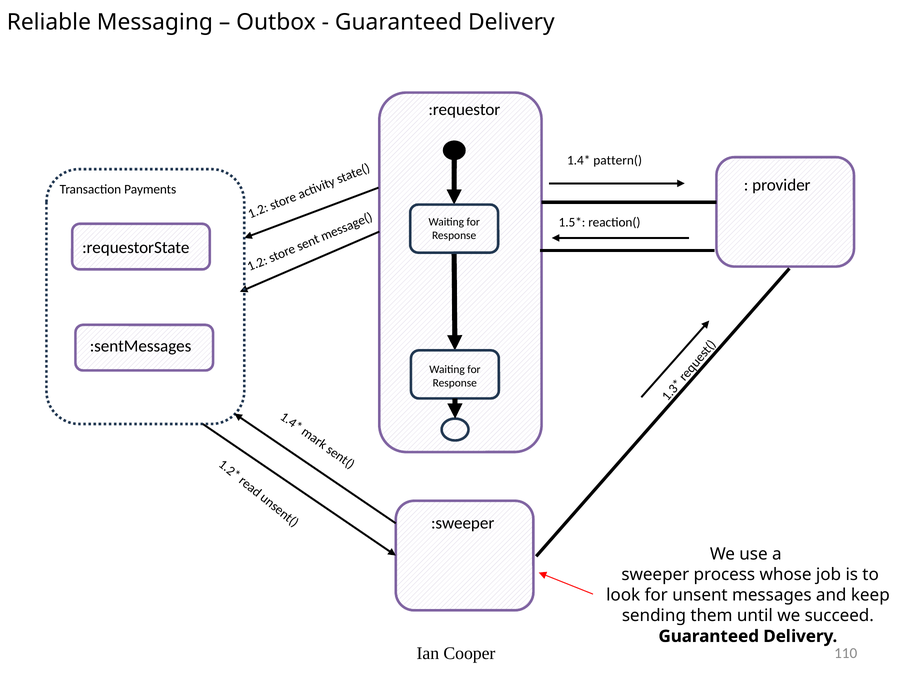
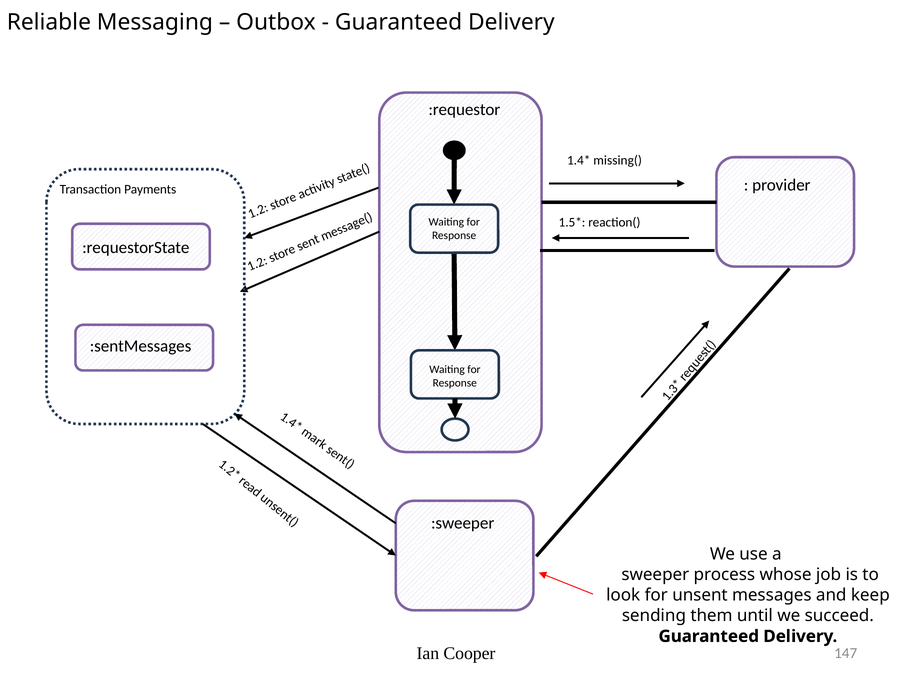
pattern(: pattern( -> missing(
110: 110 -> 147
